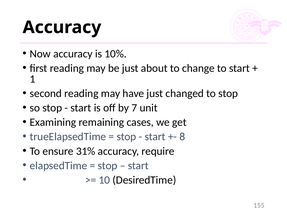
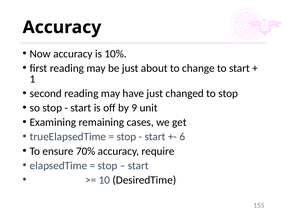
7: 7 -> 9
8: 8 -> 6
31%: 31% -> 70%
